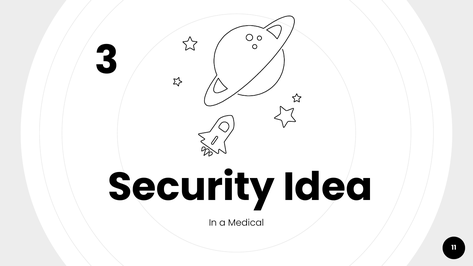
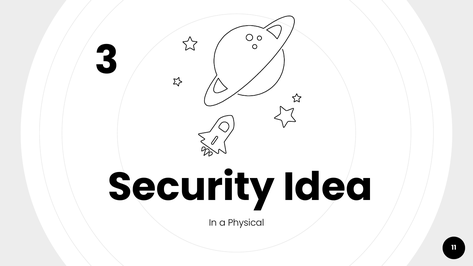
Medical: Medical -> Physical
